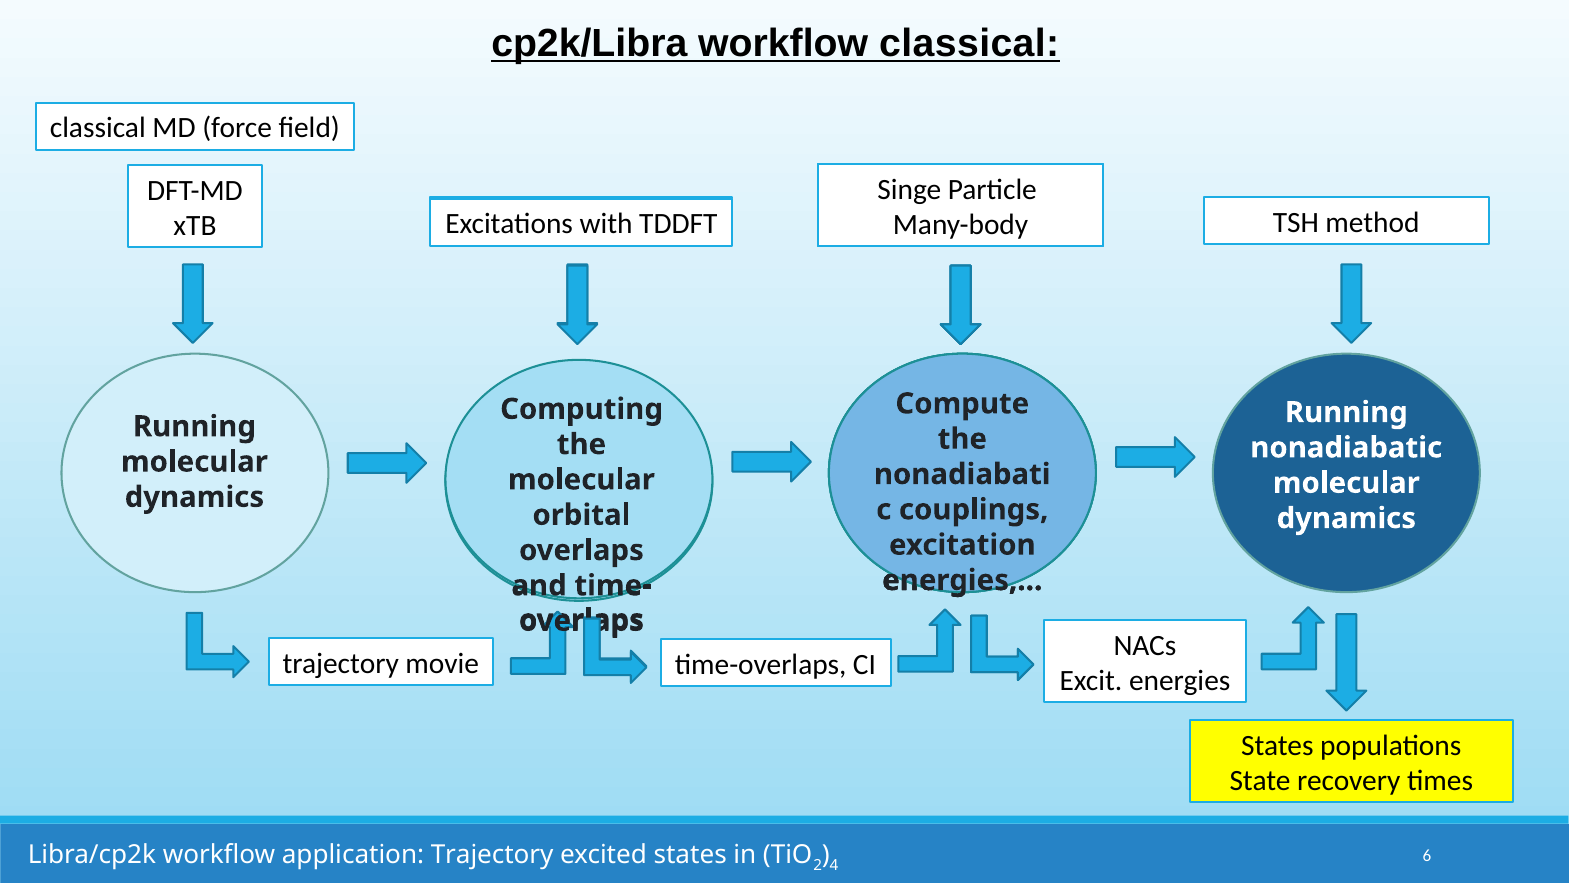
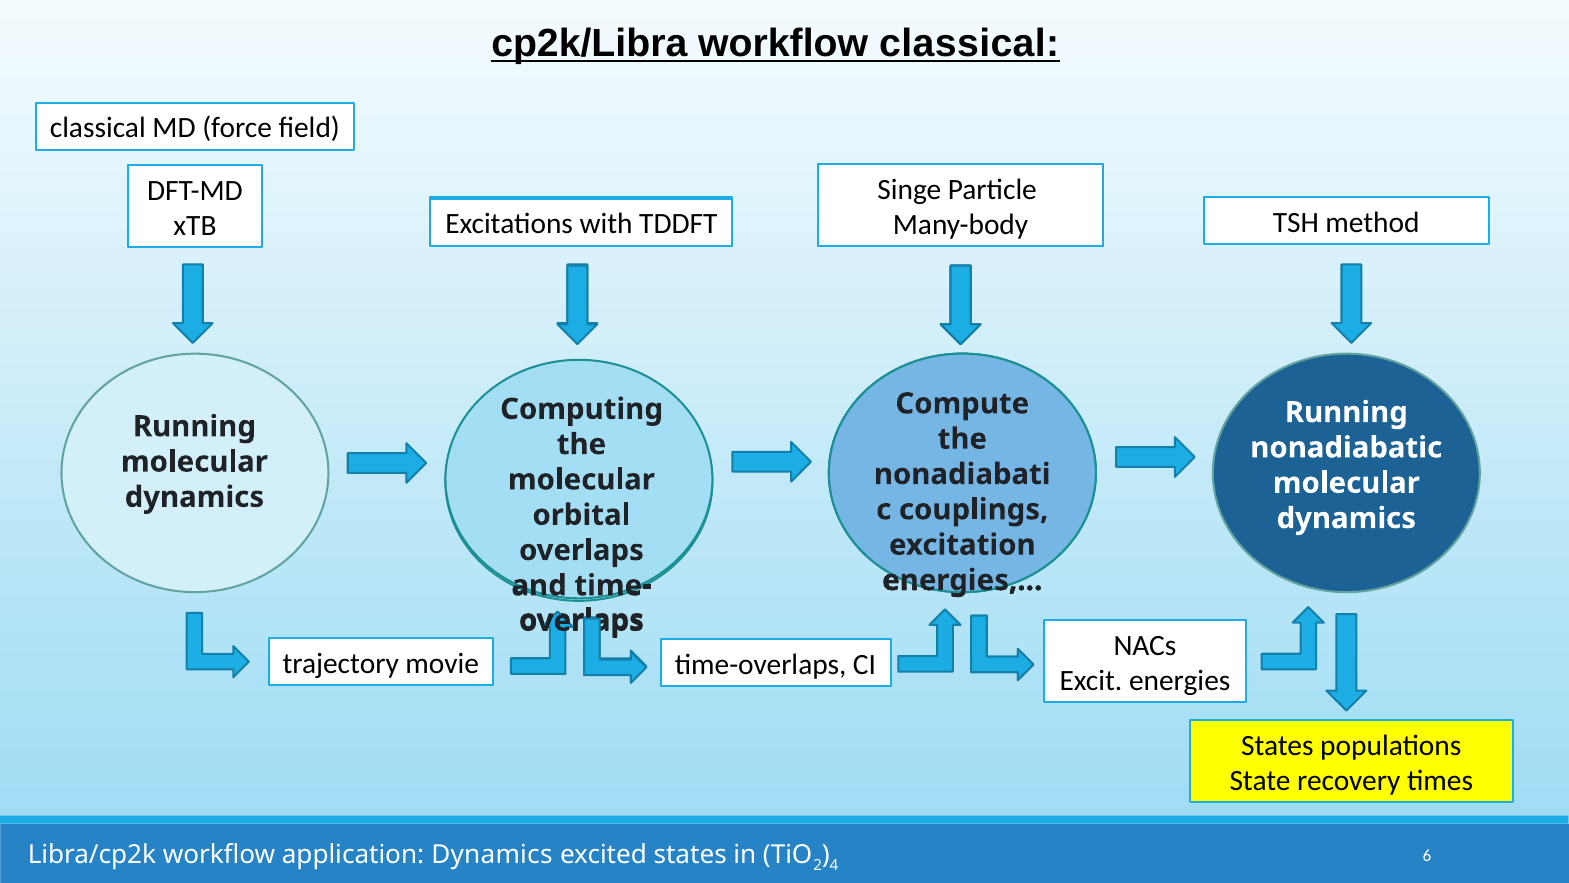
application Trajectory: Trajectory -> Dynamics
